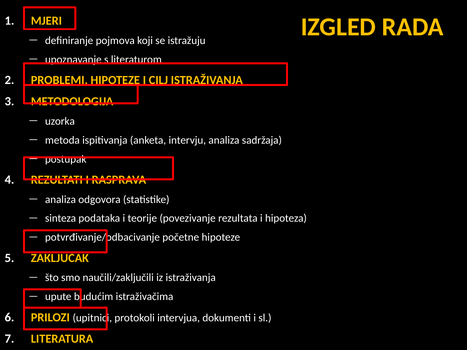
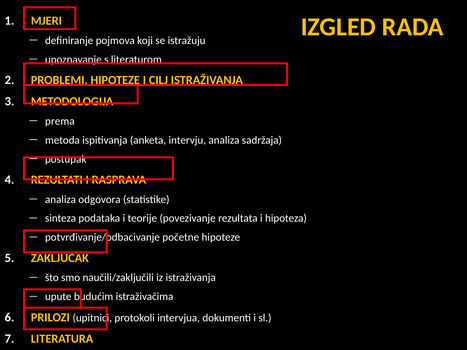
uzorka: uzorka -> prema
